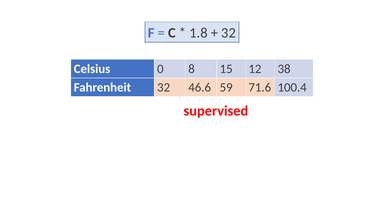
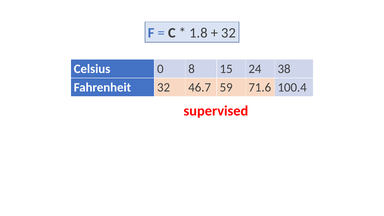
12: 12 -> 24
46.6: 46.6 -> 46.7
